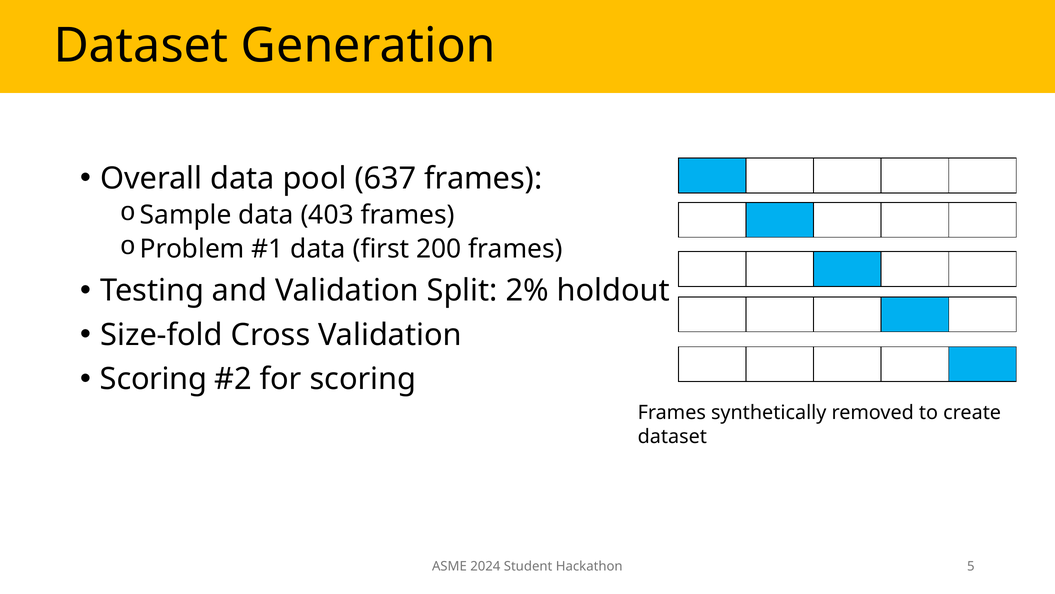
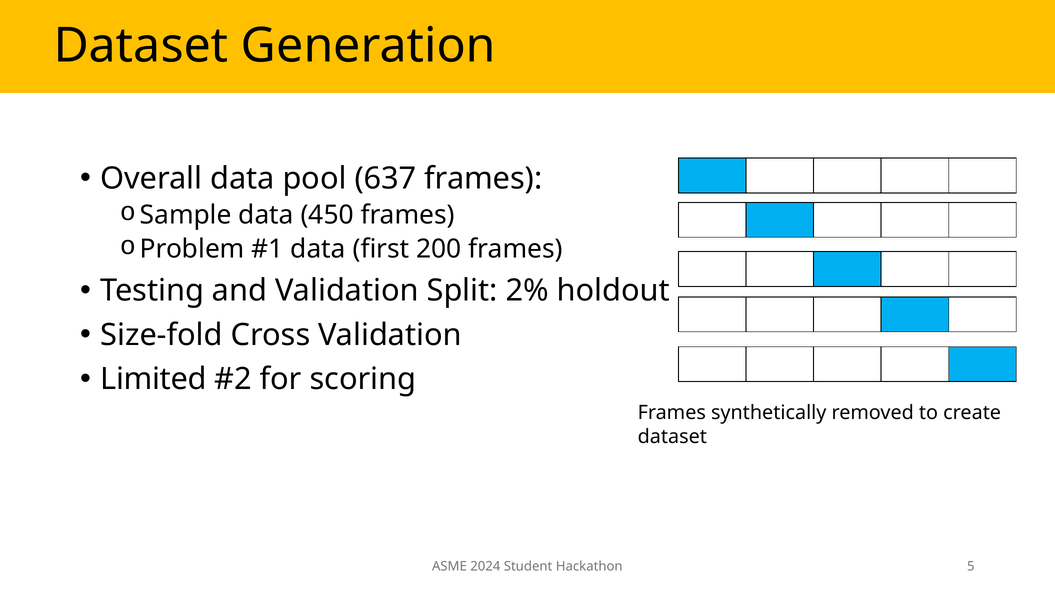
403: 403 -> 450
Scoring at (154, 379): Scoring -> Limited
